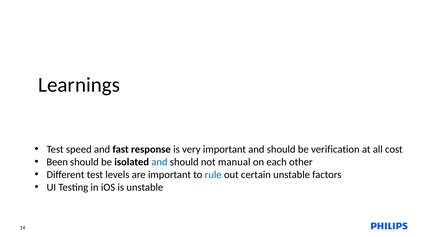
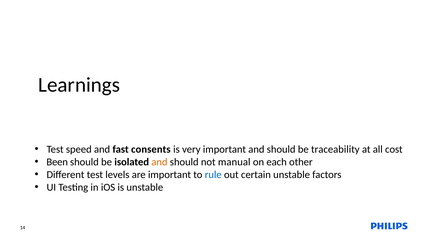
response: response -> consents
verification: verification -> traceability
and at (159, 162) colour: blue -> orange
